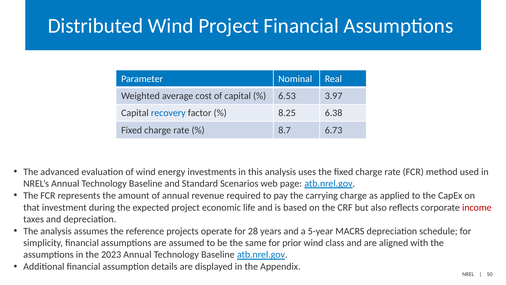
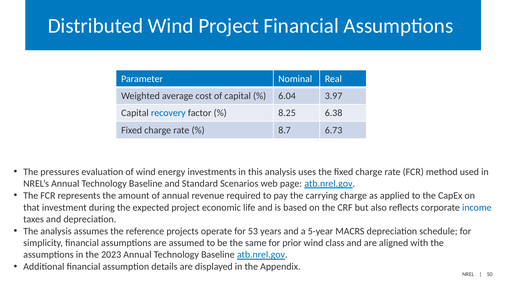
6.53: 6.53 -> 6.04
advanced: advanced -> pressures
income colour: red -> blue
28: 28 -> 53
